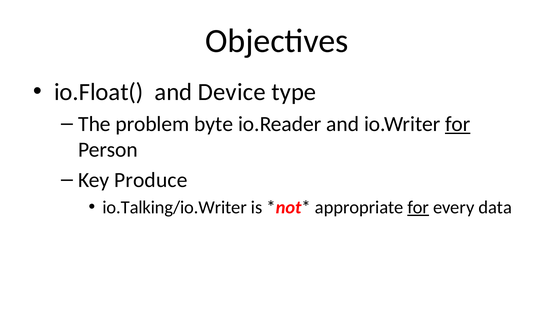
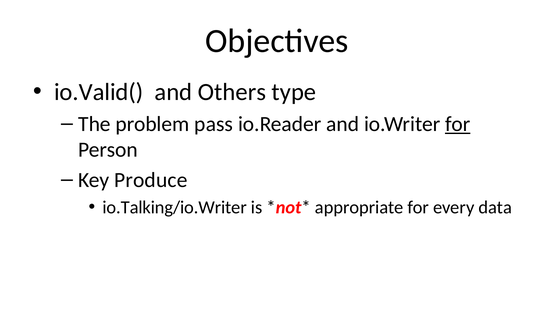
io.Float(: io.Float( -> io.Valid(
Device: Device -> Others
byte: byte -> pass
for at (418, 207) underline: present -> none
